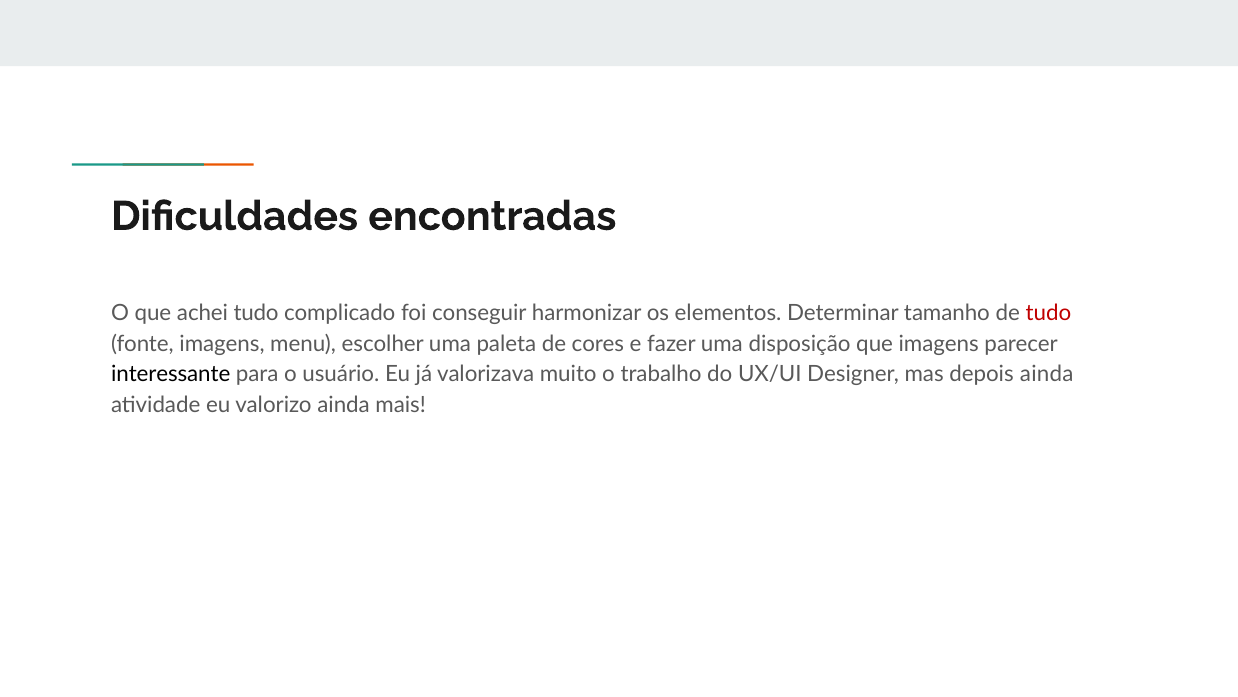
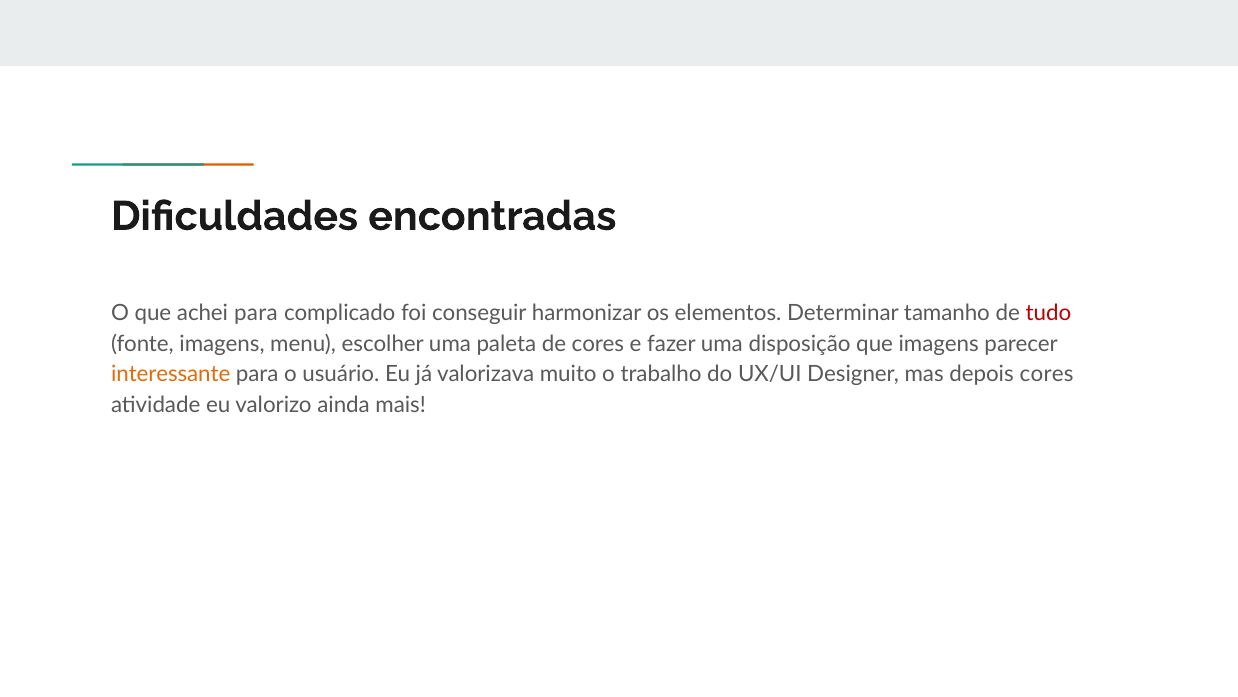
achei tudo: tudo -> para
interessante colour: black -> orange
depois ainda: ainda -> cores
